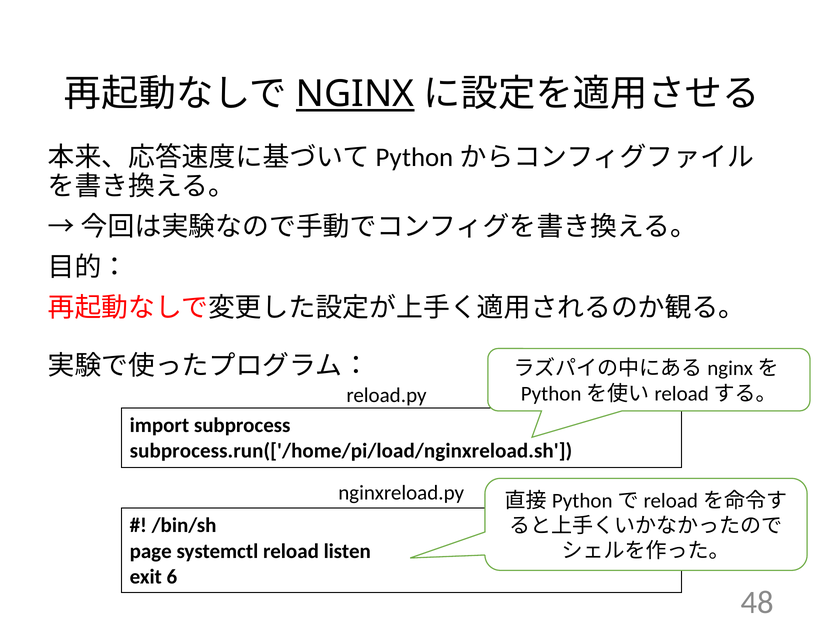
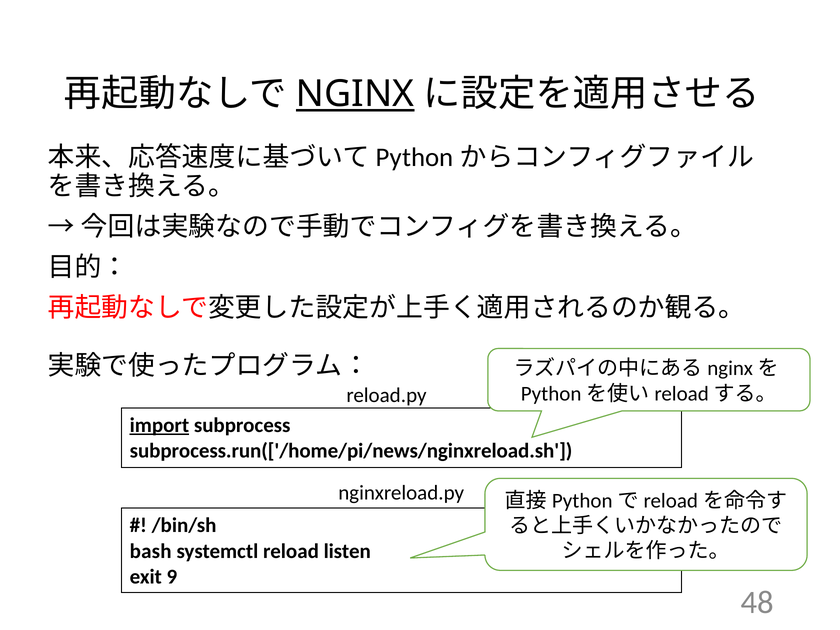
import underline: none -> present
subprocess.run(['/home/pi/load/nginxreload.sh: subprocess.run(['/home/pi/load/nginxreload.sh -> subprocess.run(['/home/pi/news/nginxreload.sh
page: page -> bash
6: 6 -> 9
